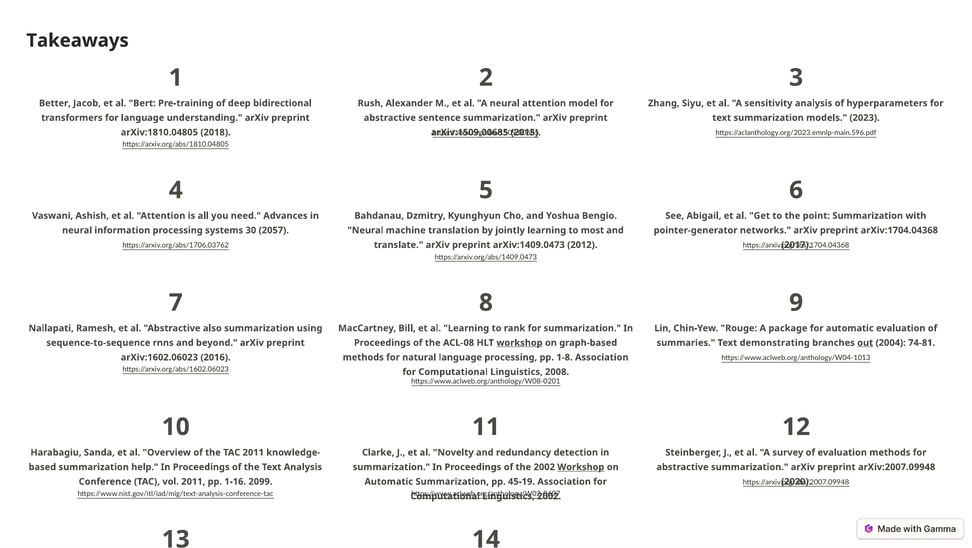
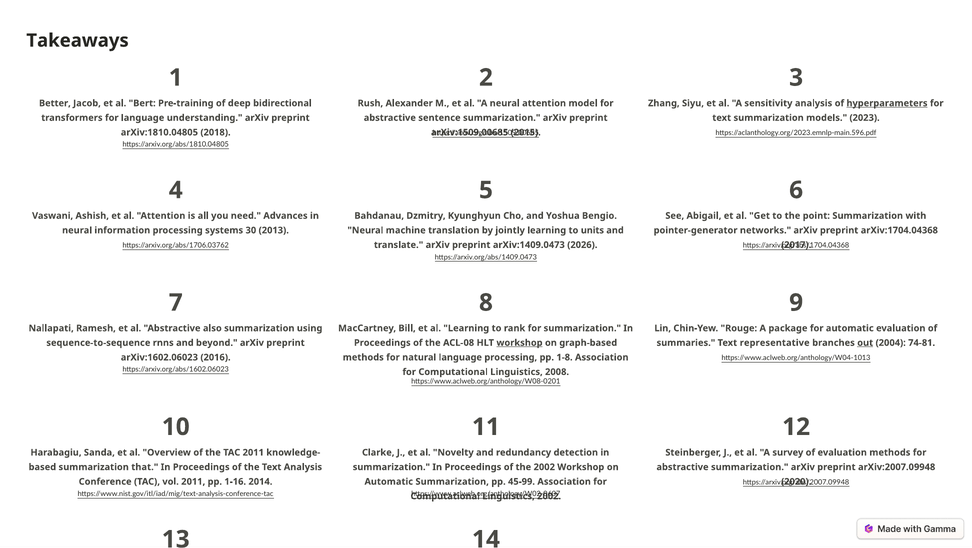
hyperparameters underline: none -> present
2057: 2057 -> 2013
most: most -> units
2012: 2012 -> 2026
demonstrating: demonstrating -> representative
help: help -> that
Workshop at (581, 467) underline: present -> none
2099: 2099 -> 2014
45-19: 45-19 -> 45-99
